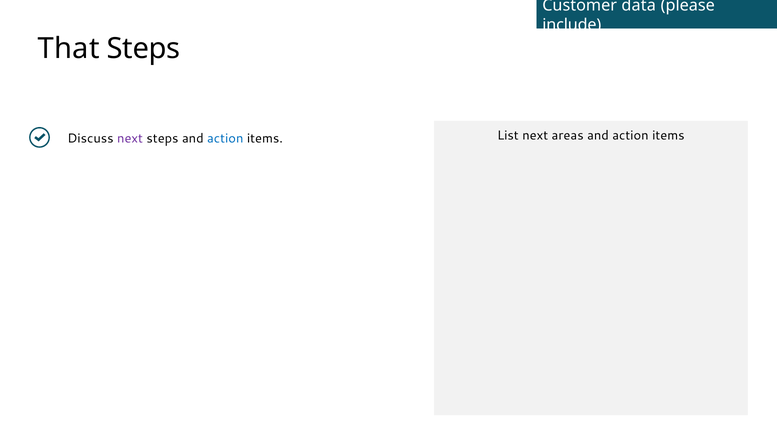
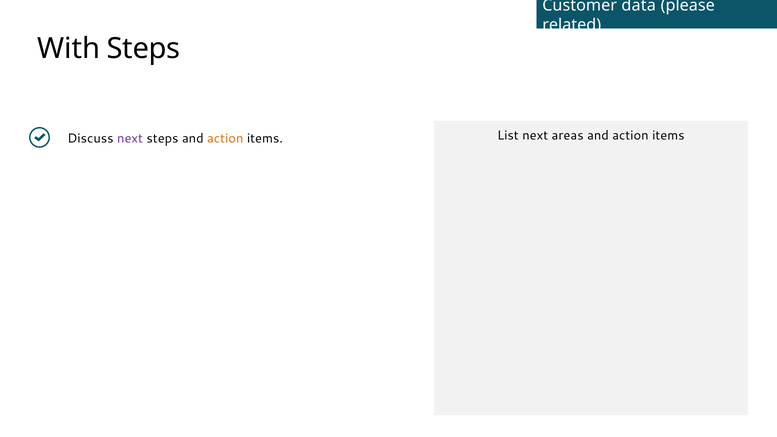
include: include -> related
That: That -> With
action at (225, 138) colour: blue -> orange
